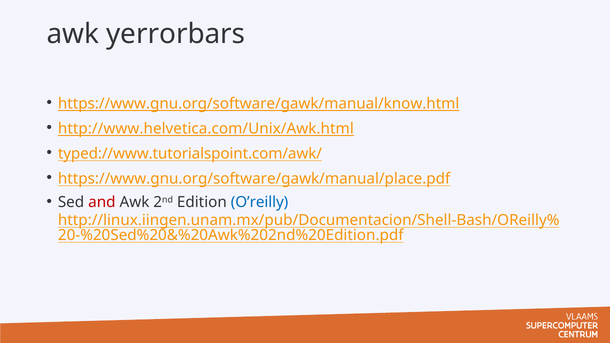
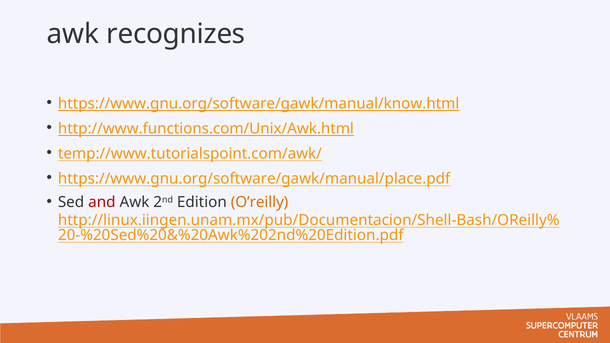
yerrorbars: yerrorbars -> recognizes
http://www.helvetica.com/Unix/Awk.html: http://www.helvetica.com/Unix/Awk.html -> http://www.functions.com/Unix/Awk.html
typed://www.tutorialspoint.com/awk/: typed://www.tutorialspoint.com/awk/ -> temp://www.tutorialspoint.com/awk/
O’reilly colour: blue -> orange
